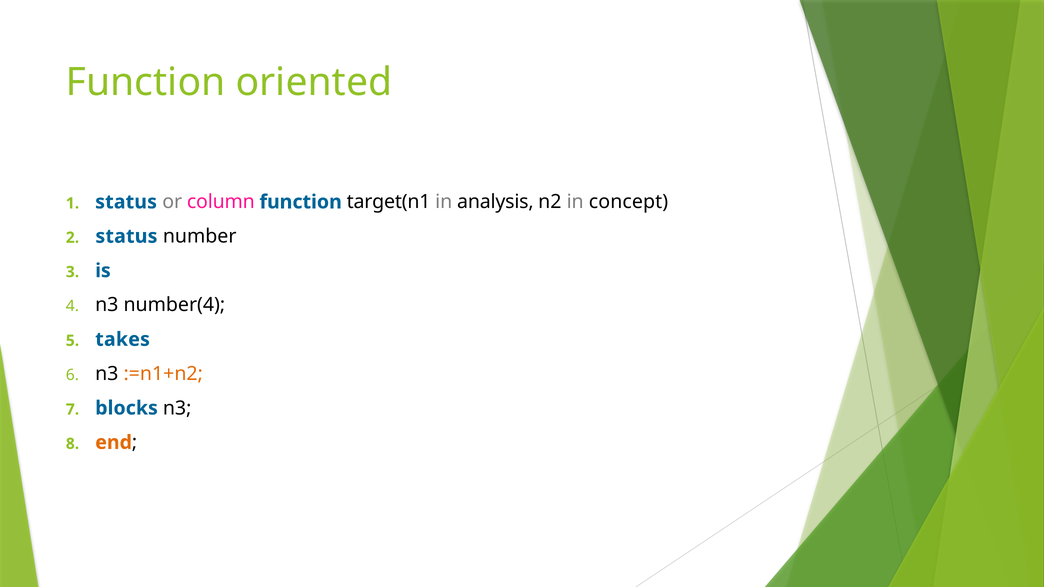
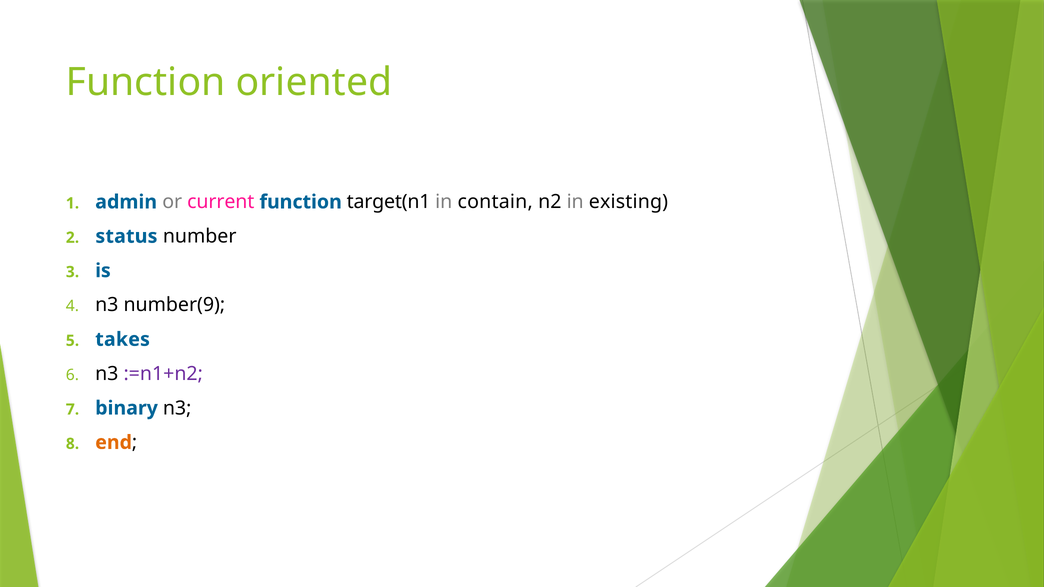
status at (126, 202): status -> admin
column: column -> current
analysis: analysis -> contain
concept: concept -> existing
number(4: number(4 -> number(9
:=n1+n2 colour: orange -> purple
blocks: blocks -> binary
